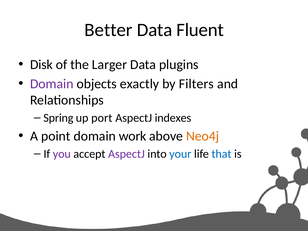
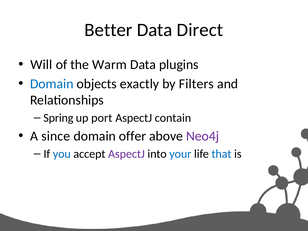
Fluent: Fluent -> Direct
Disk: Disk -> Will
Larger: Larger -> Warm
Domain at (52, 84) colour: purple -> blue
indexes: indexes -> contain
point: point -> since
work: work -> offer
Neo4j colour: orange -> purple
you colour: purple -> blue
